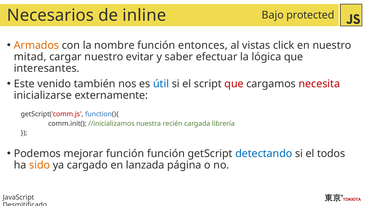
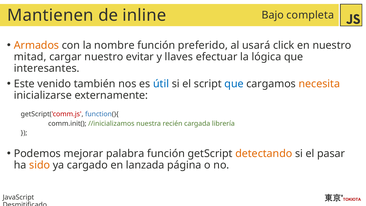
Necesarios: Necesarios -> Mantienen
protected: protected -> completa
entonces: entonces -> preferido
vistas: vistas -> usará
saber: saber -> llaves
que at (234, 84) colour: red -> blue
necesita colour: red -> orange
mejorar función: función -> palabra
detectando colour: blue -> orange
todos: todos -> pasar
